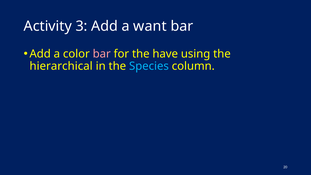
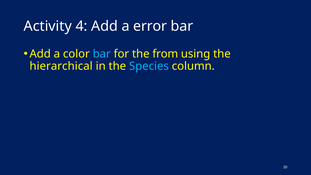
3: 3 -> 4
want: want -> error
bar at (102, 54) colour: pink -> light blue
have: have -> from
